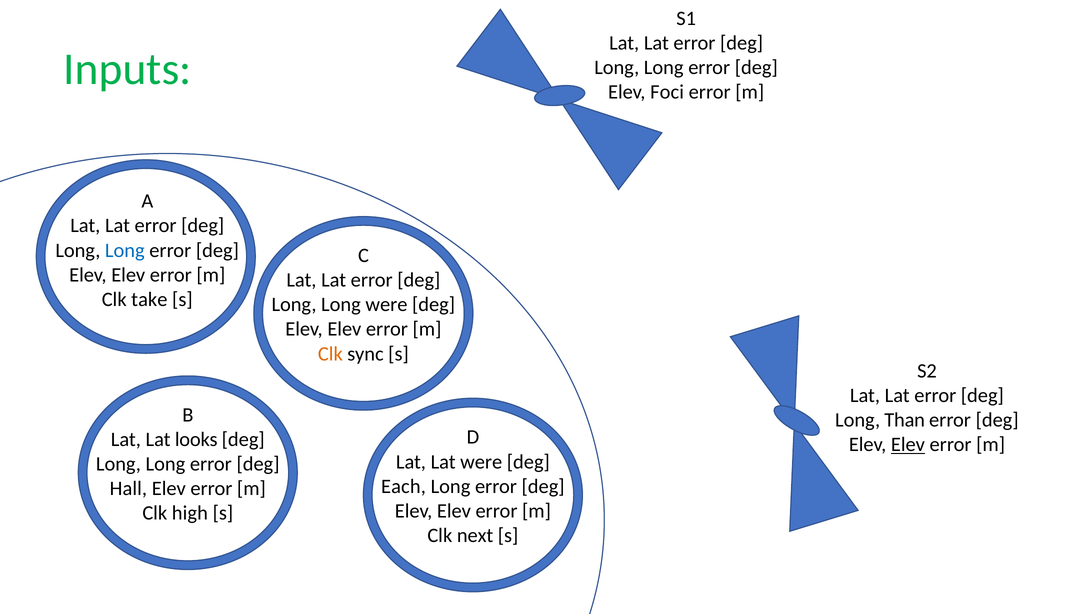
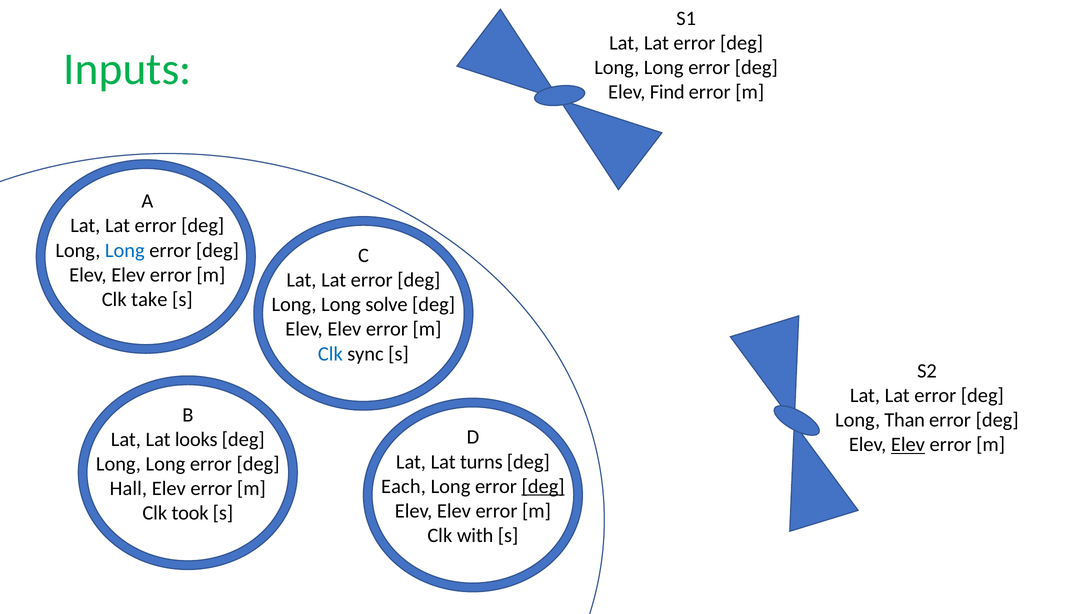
Foci: Foci -> Find
Long were: were -> solve
Clk at (330, 354) colour: orange -> blue
Lat were: were -> turns
deg at (543, 486) underline: none -> present
high: high -> took
next: next -> with
